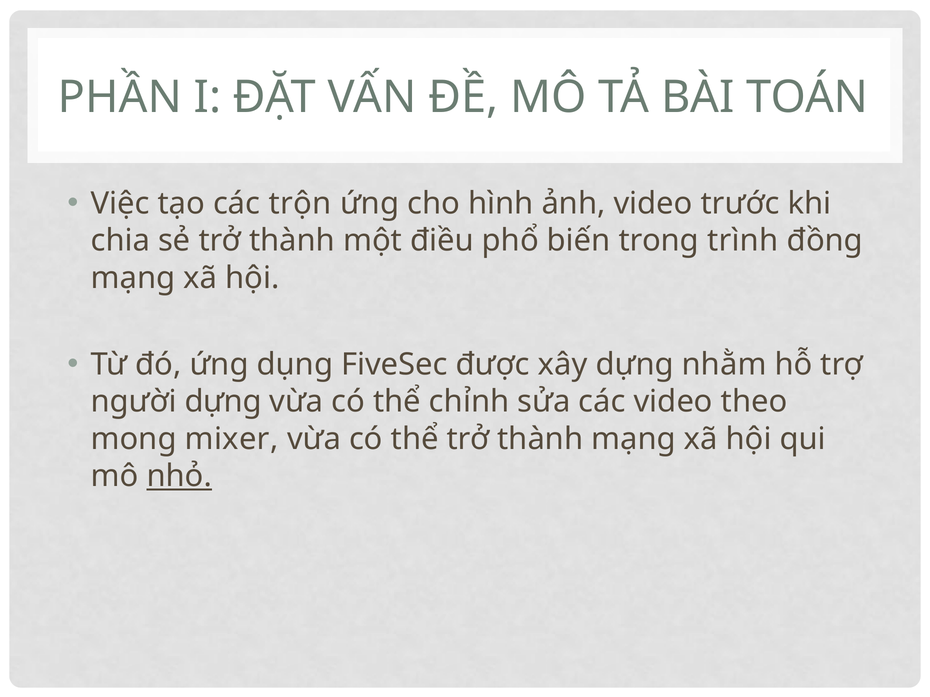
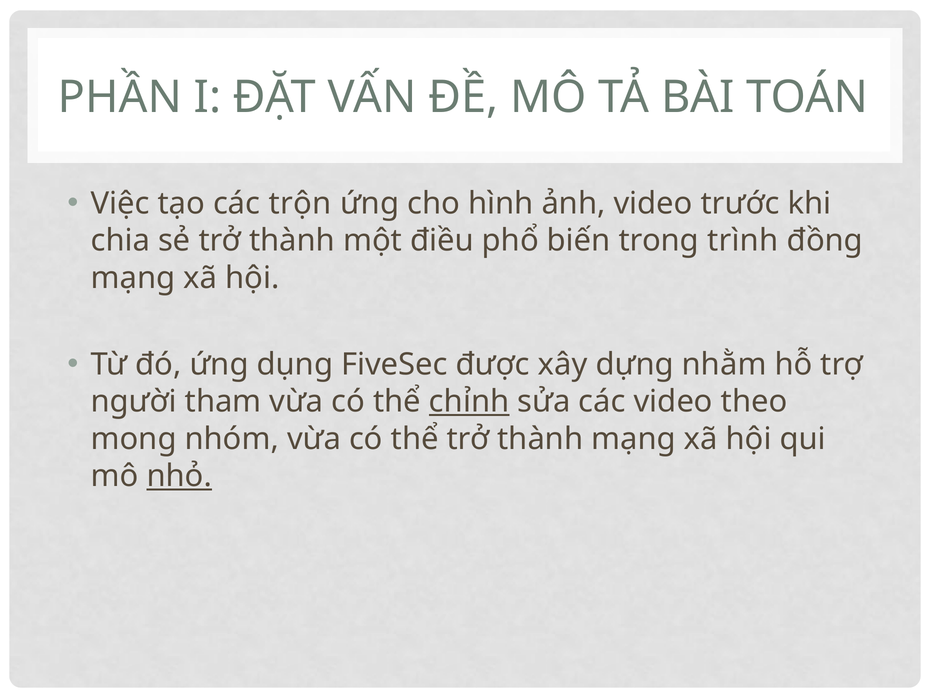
người dựng: dựng -> tham
chỉnh underline: none -> present
mixer: mixer -> nhóm
